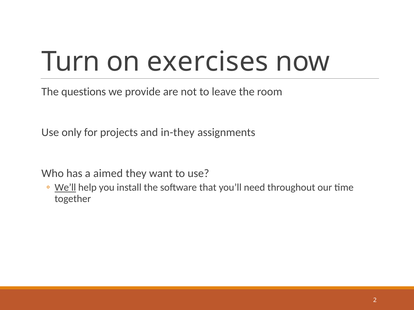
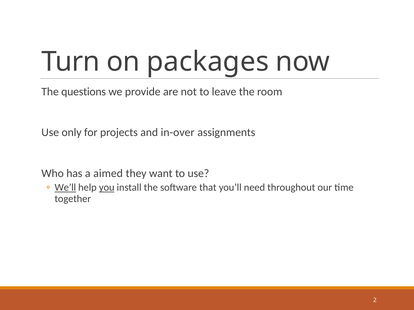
exercises: exercises -> packages
in-they: in-they -> in-over
you underline: none -> present
